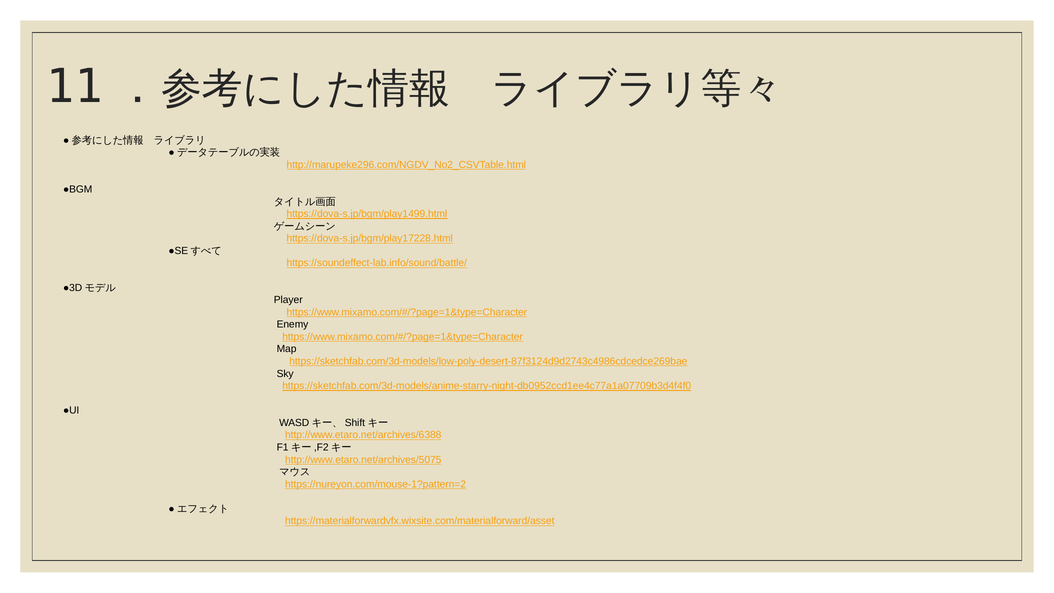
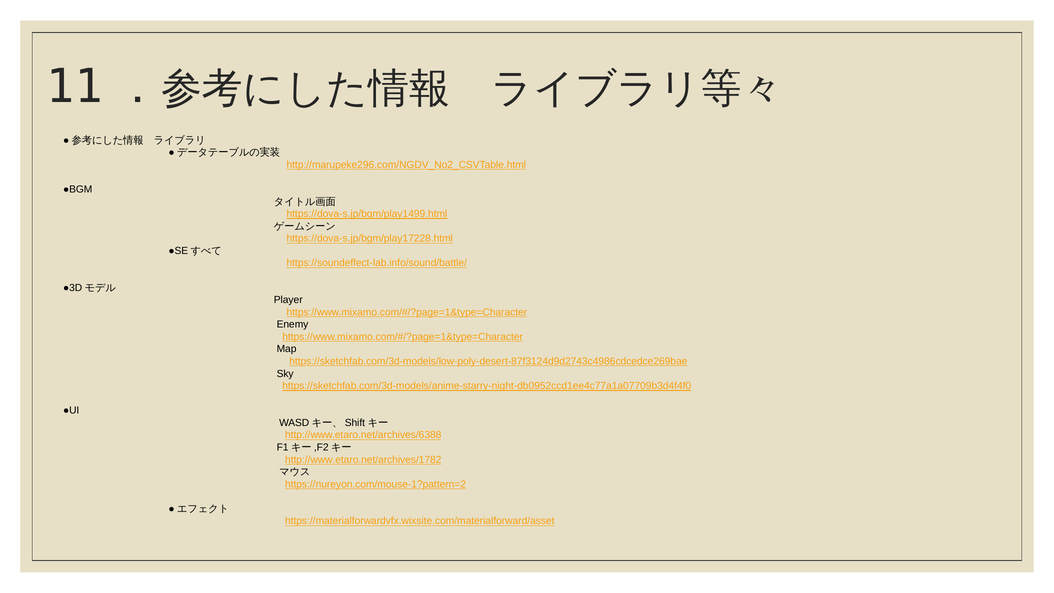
http://www.etaro.net/archives/5075: http://www.etaro.net/archives/5075 -> http://www.etaro.net/archives/1782
